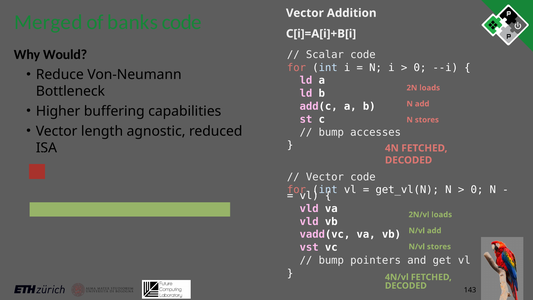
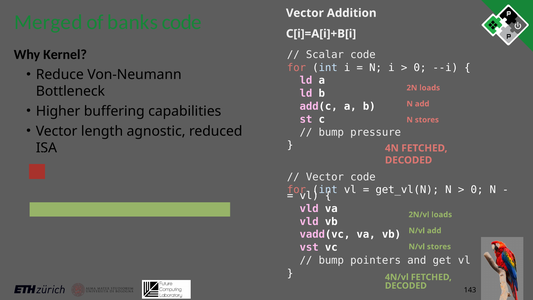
Would: Would -> Kernel
accesses: accesses -> pressure
